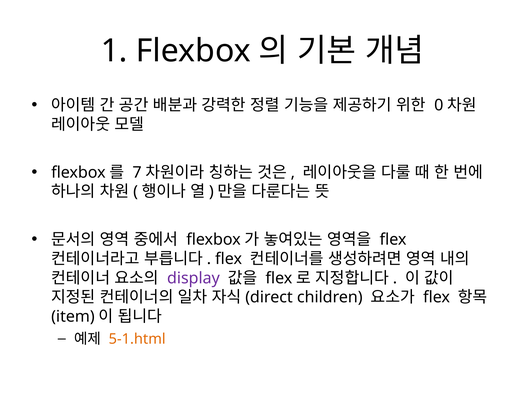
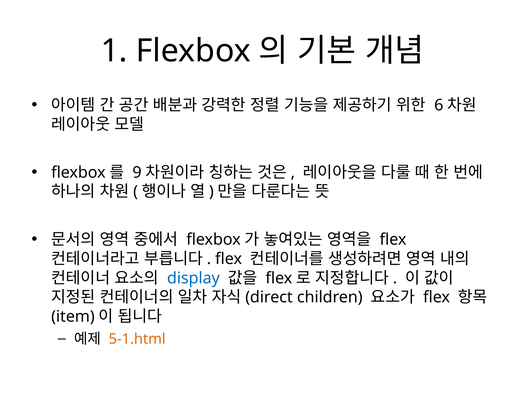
0: 0 -> 6
7: 7 -> 9
display colour: purple -> blue
